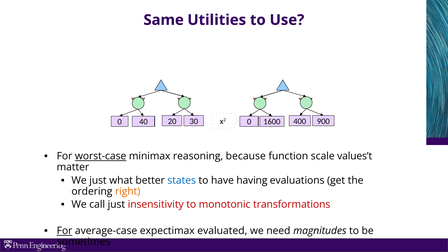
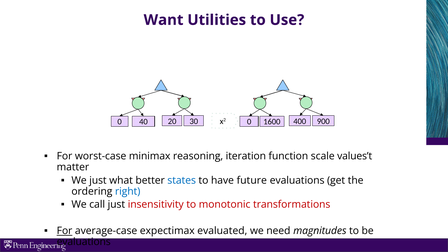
Same: Same -> Want
worst-case underline: present -> none
because: because -> iteration
having: having -> future
right colour: orange -> blue
sometimes at (84, 242): sometimes -> evaluations
